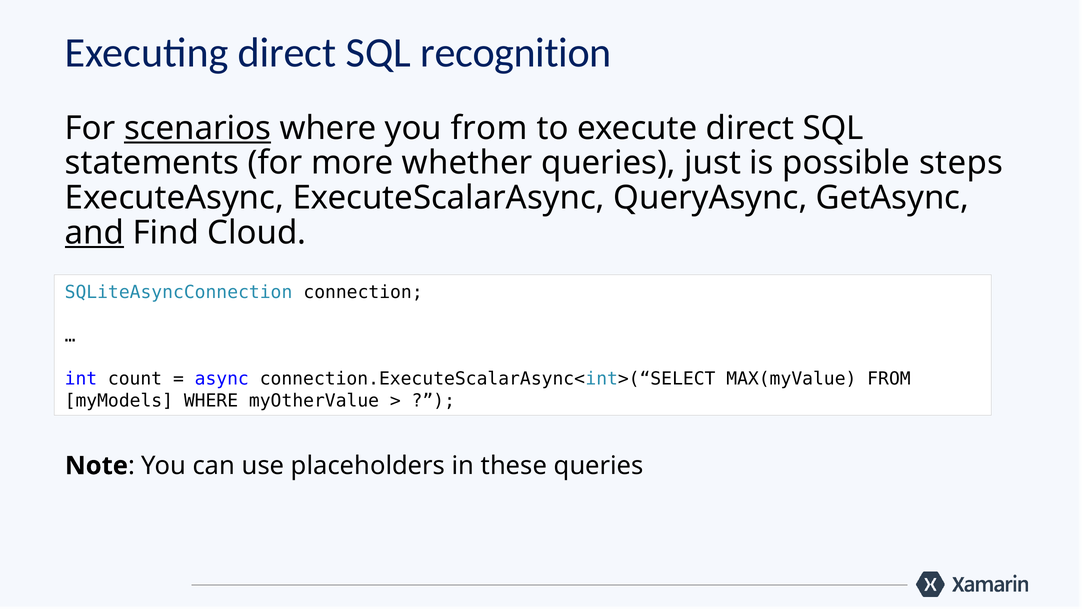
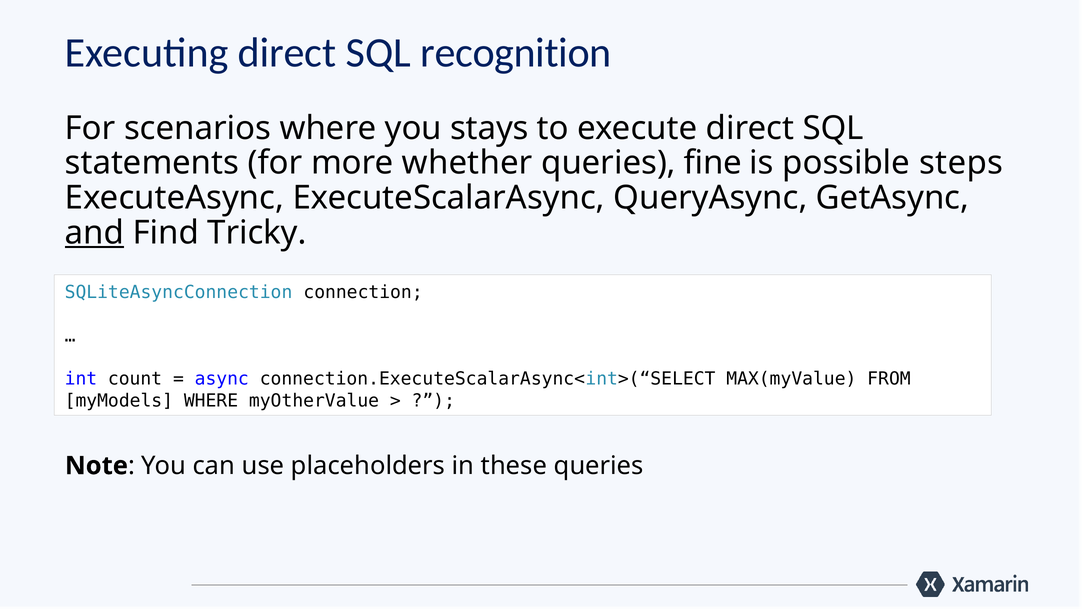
scenarios underline: present -> none
you from: from -> stays
just: just -> fine
Cloud: Cloud -> Tricky
